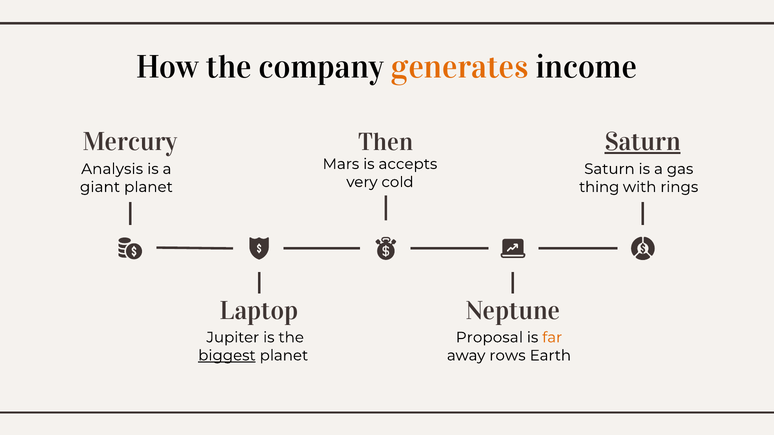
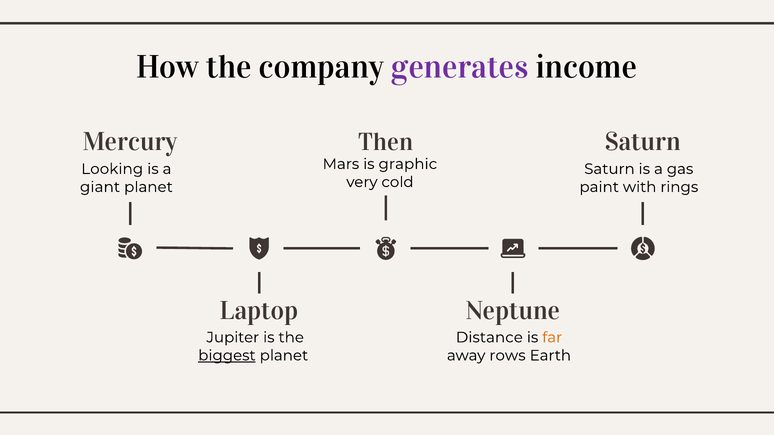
generates colour: orange -> purple
Saturn at (643, 142) underline: present -> none
accepts: accepts -> graphic
Analysis: Analysis -> Looking
thing: thing -> paint
Proposal: Proposal -> Distance
